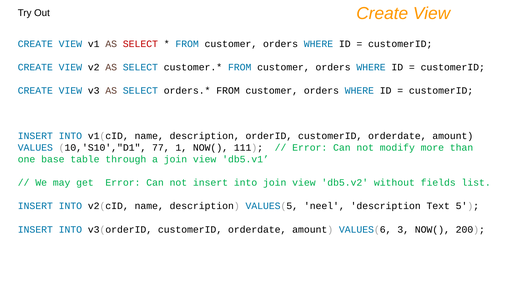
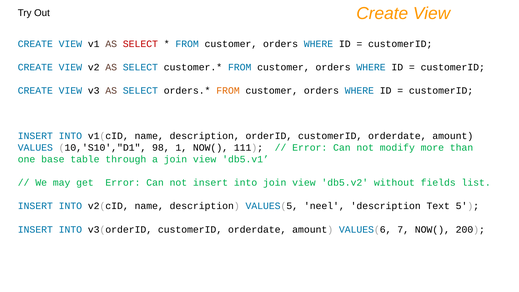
FROM at (228, 91) colour: black -> orange
77: 77 -> 98
3: 3 -> 7
